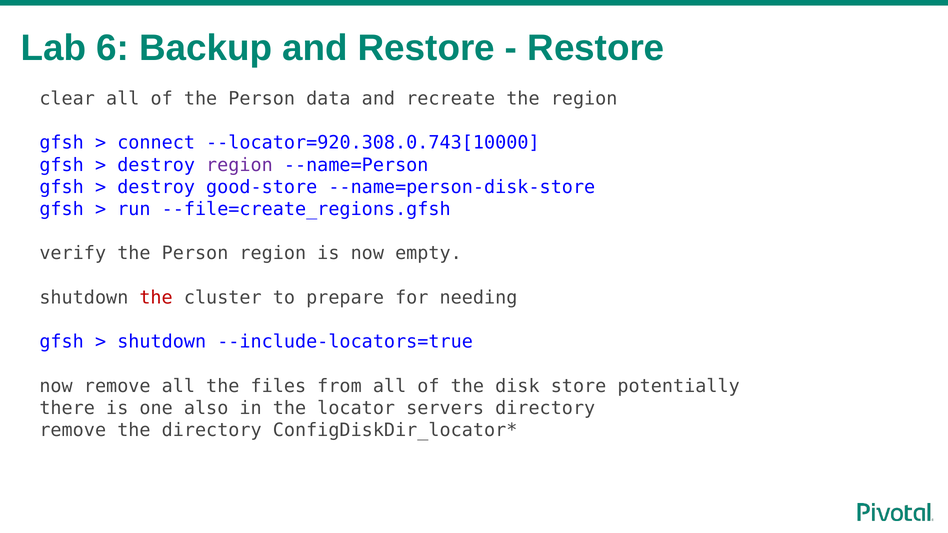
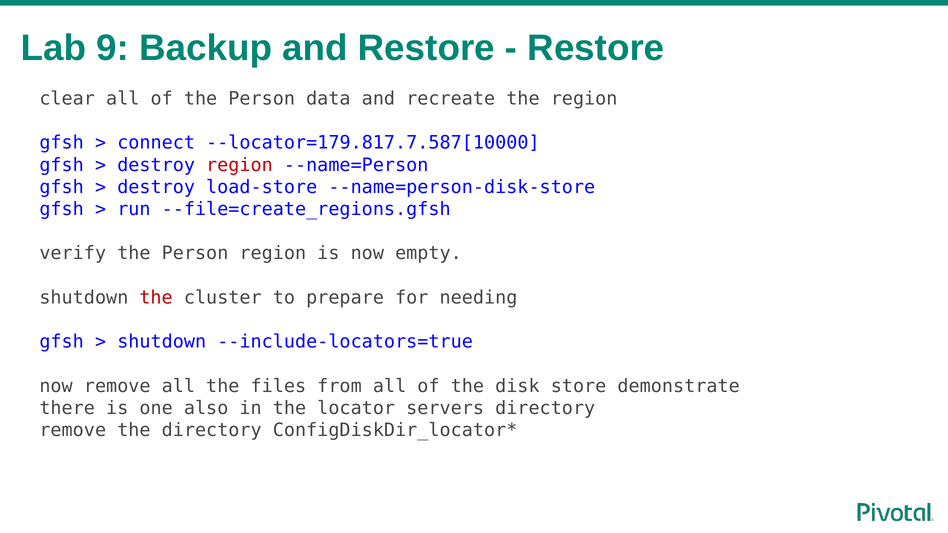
6: 6 -> 9
--locator=920.308.0.743[10000: --locator=920.308.0.743[10000 -> --locator=179.817.7.587[10000
region at (239, 165) colour: purple -> red
good-store: good-store -> load-store
potentially: potentially -> demonstrate
